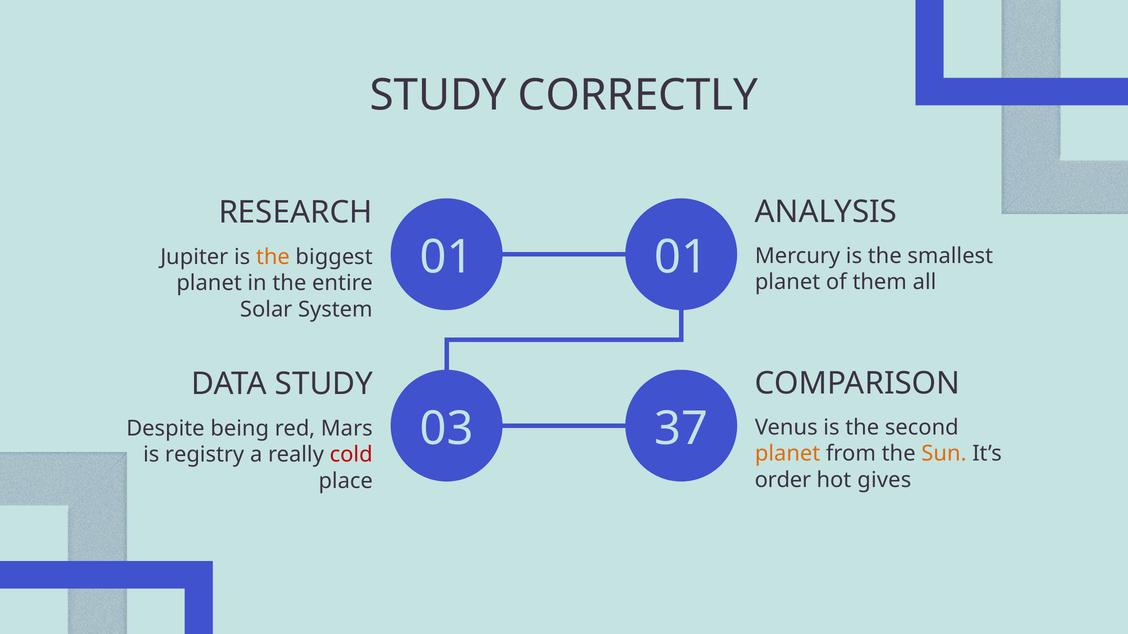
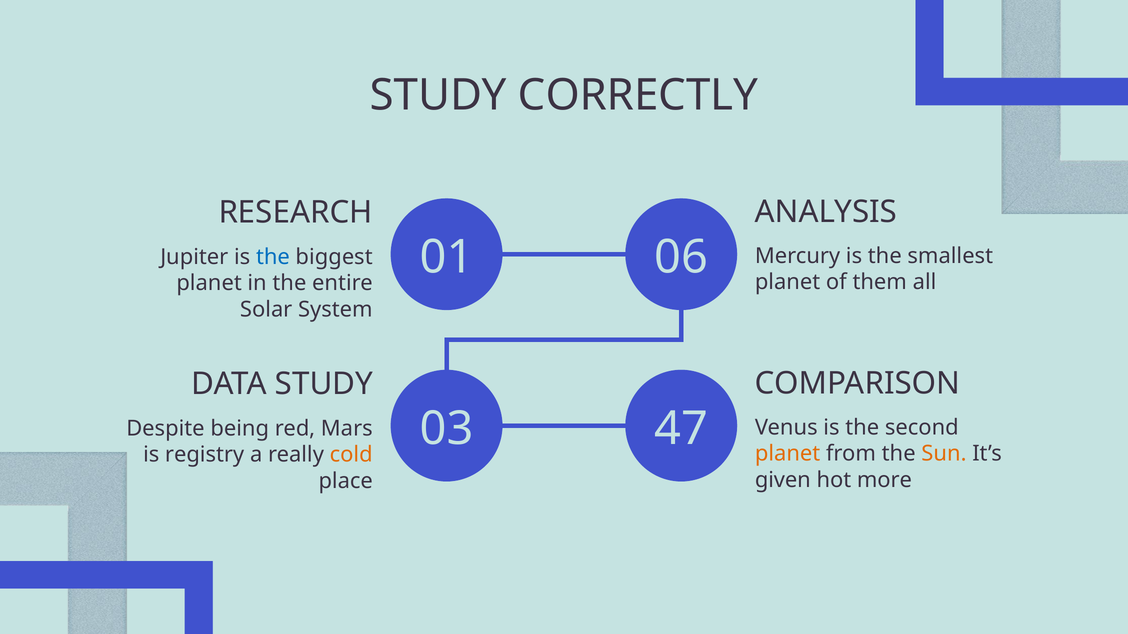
01 01: 01 -> 06
the at (273, 257) colour: orange -> blue
37: 37 -> 47
cold colour: red -> orange
order: order -> given
gives: gives -> more
